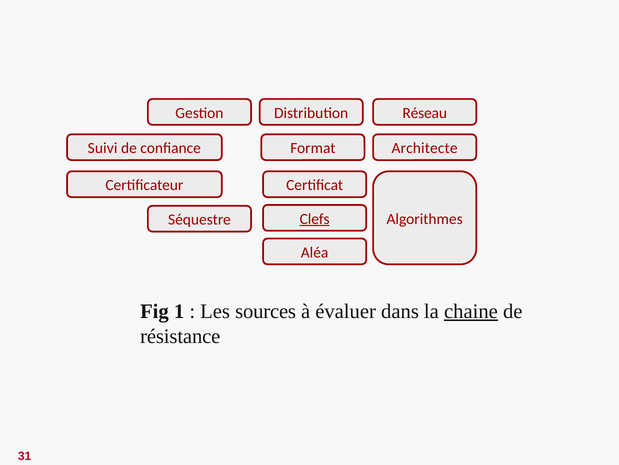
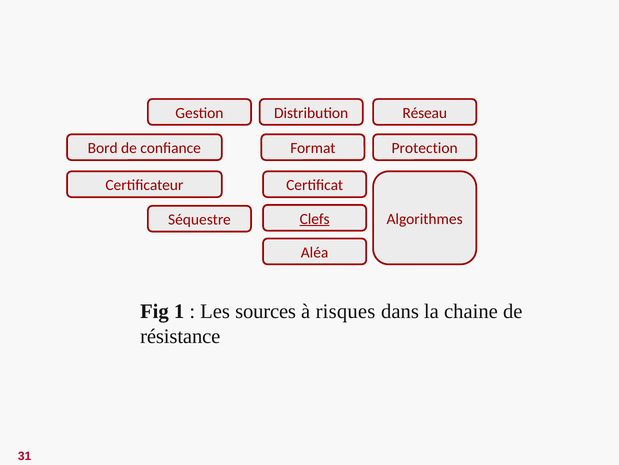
Suivi: Suivi -> Bord
Architecte: Architecte -> Protection
évaluer: évaluer -> risques
chaine underline: present -> none
